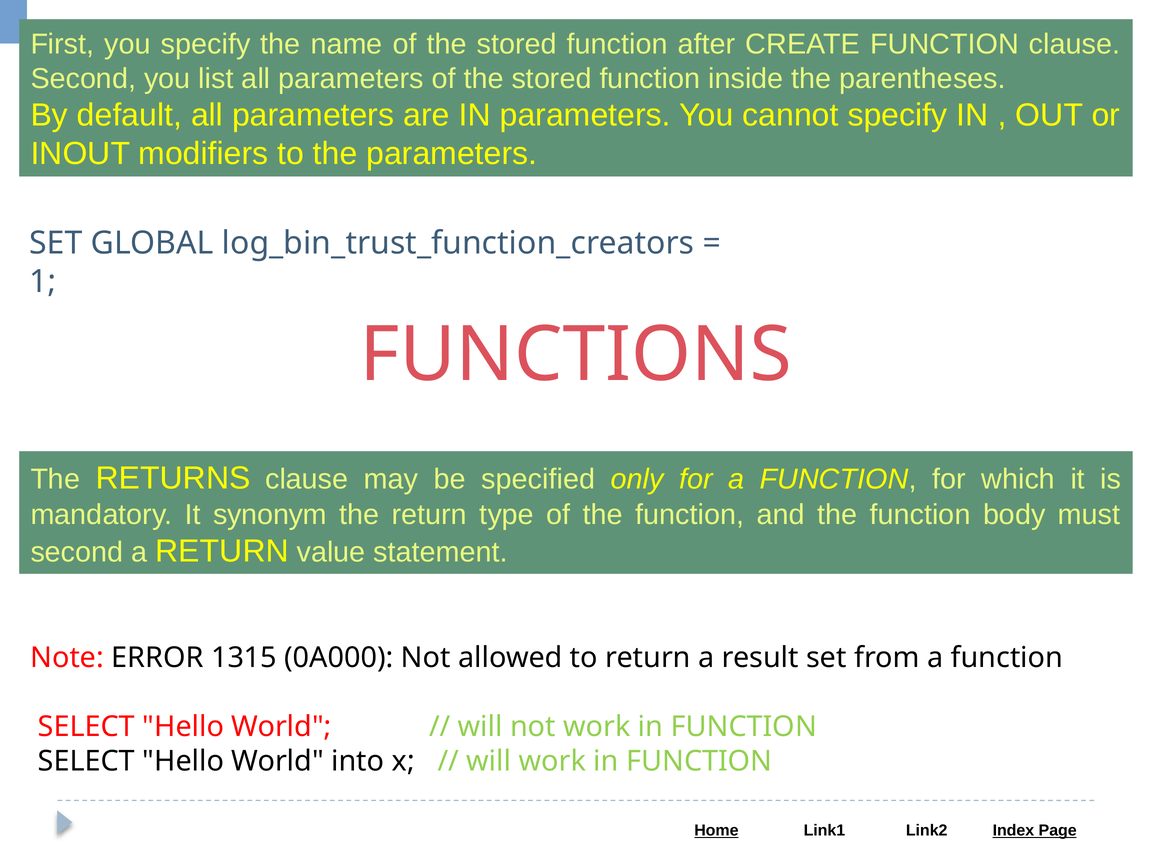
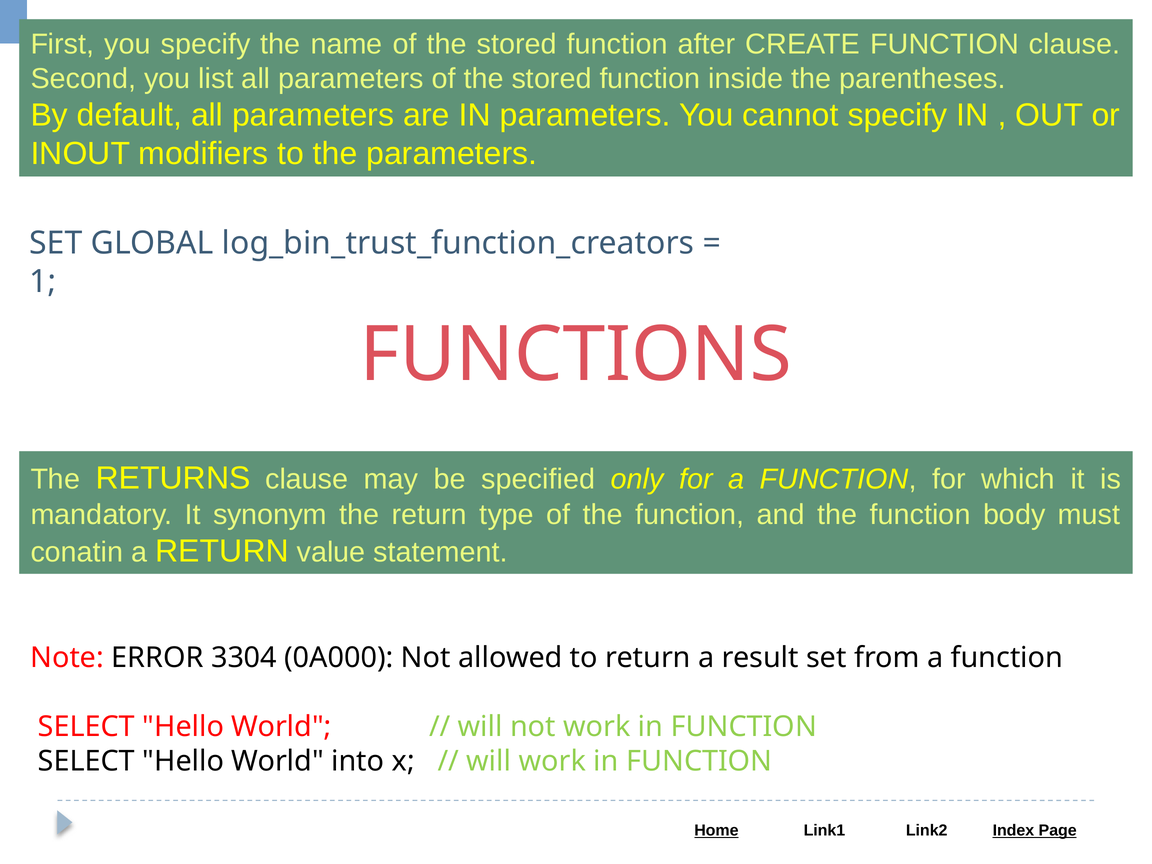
second at (77, 552): second -> conatin
1315: 1315 -> 3304
